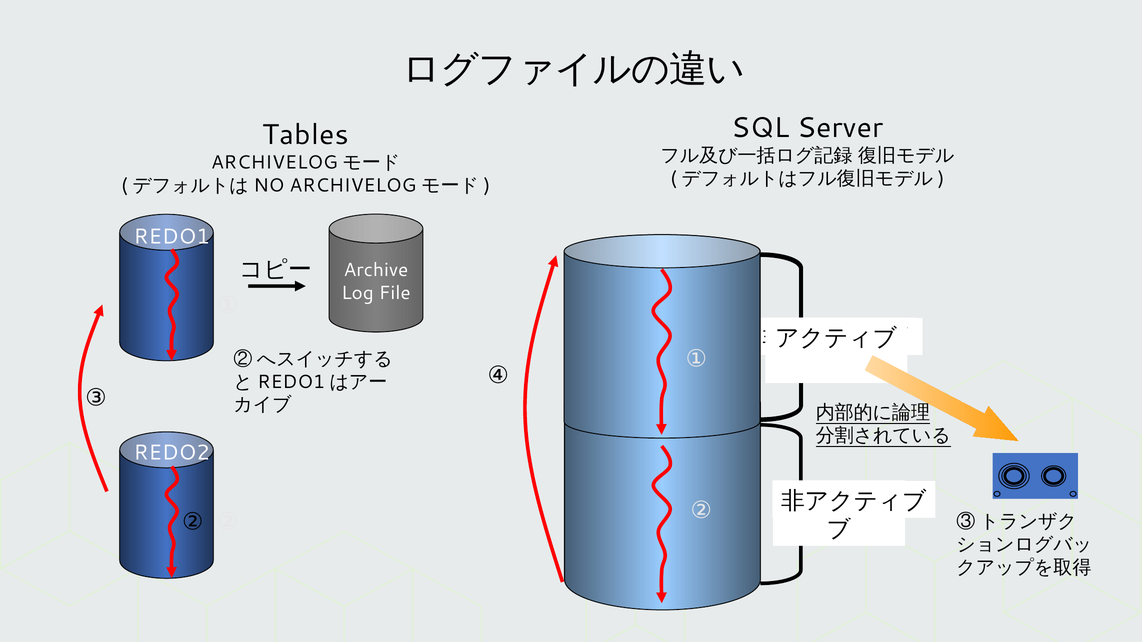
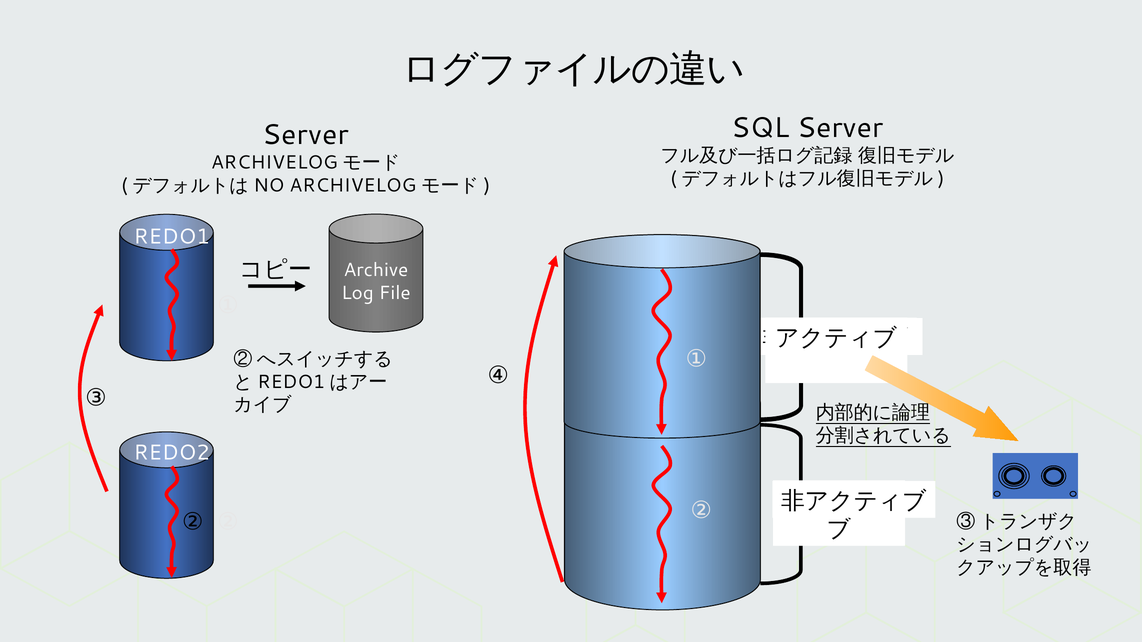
Tables at (306, 135): Tables -> Server
